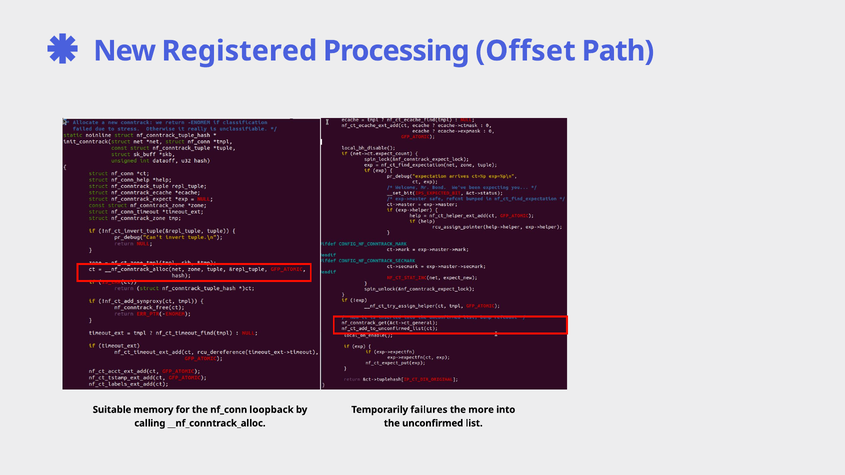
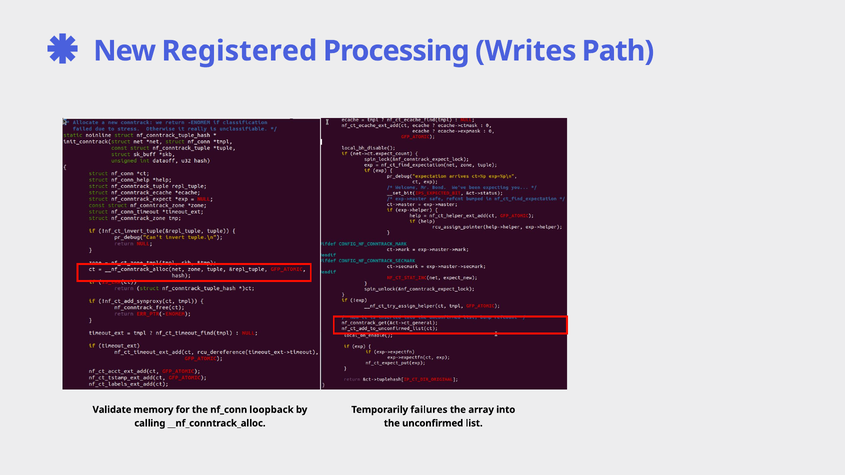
Offset: Offset -> Writes
Suitable: Suitable -> Validate
more: more -> array
